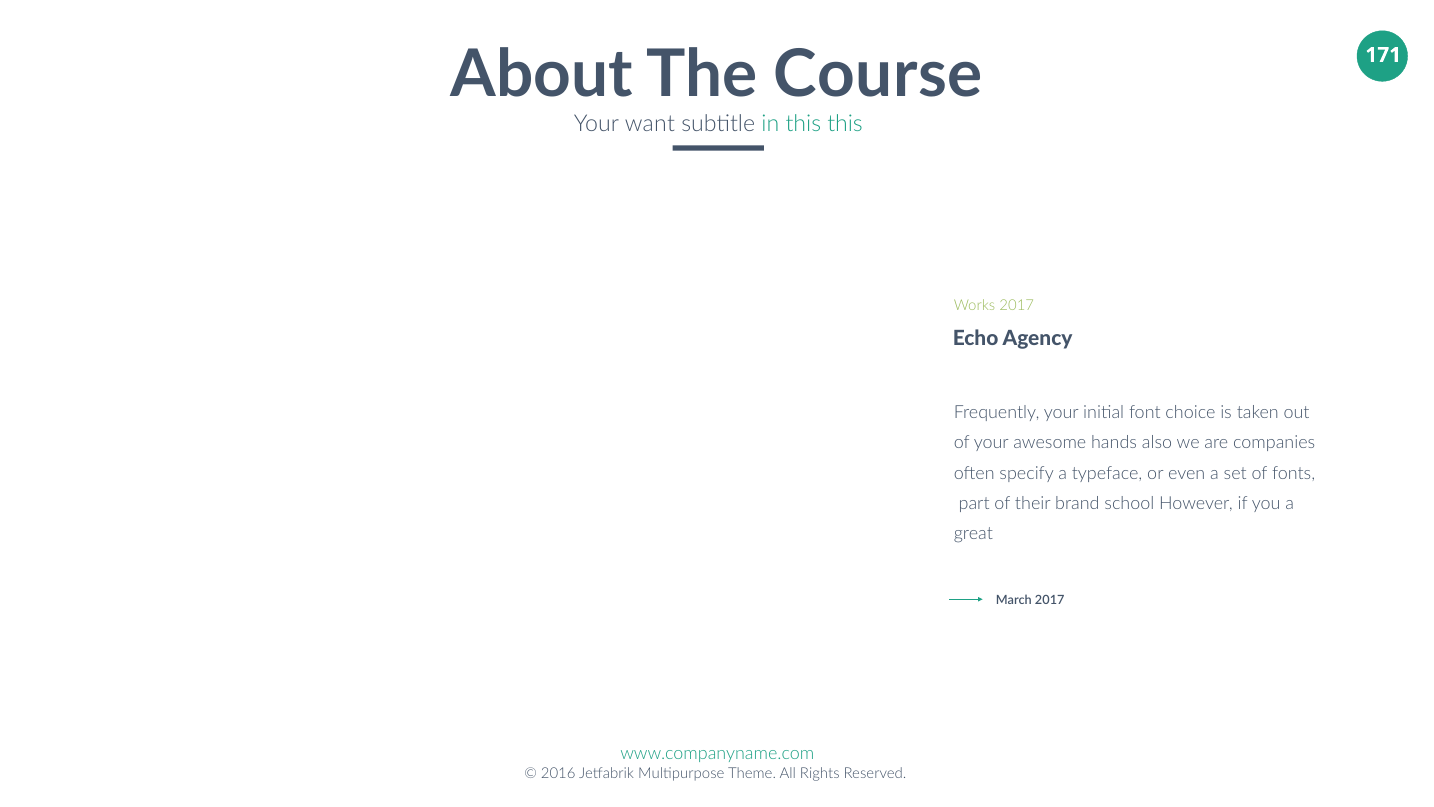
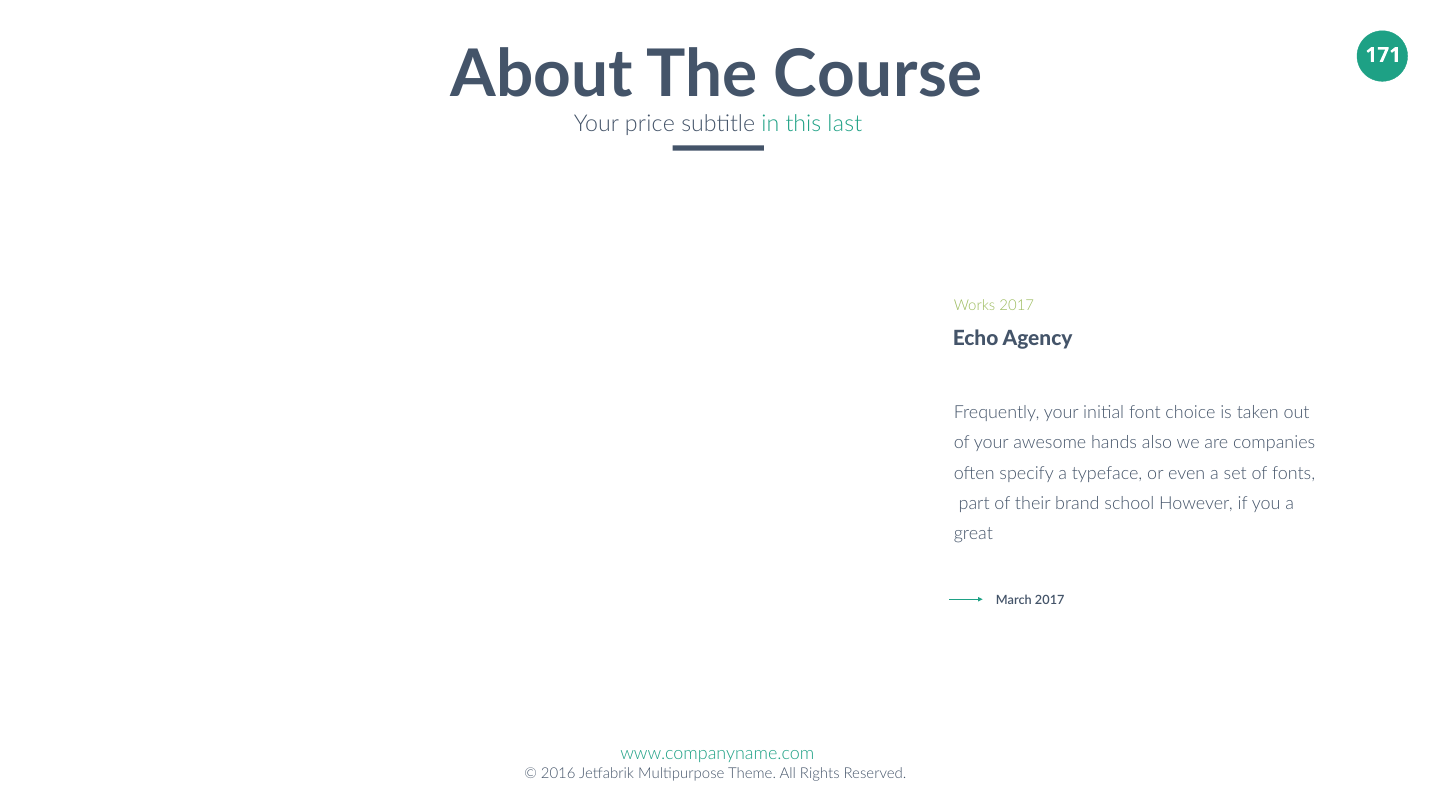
want: want -> price
this this: this -> last
